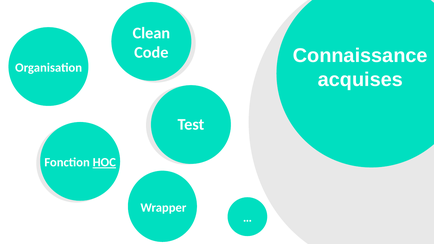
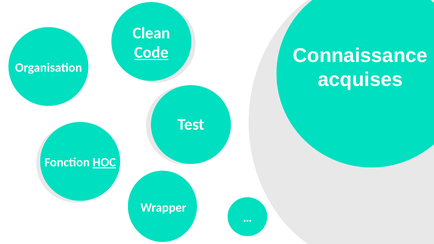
Code underline: none -> present
